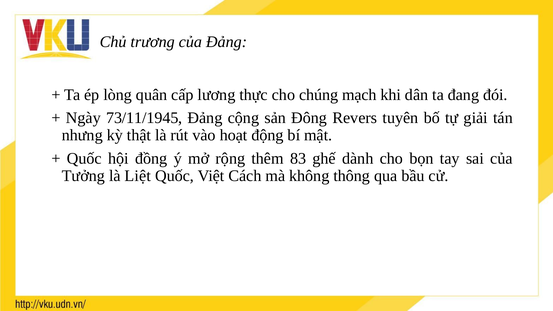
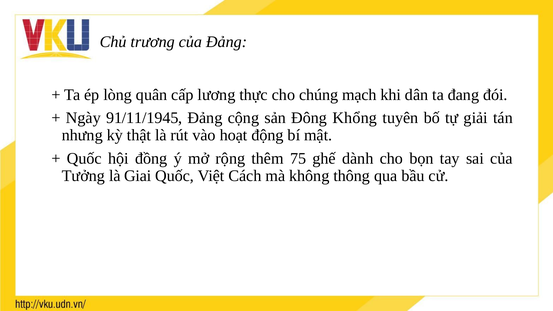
73/11/1945: 73/11/1945 -> 91/11/1945
Revers: Revers -> Khổng
83: 83 -> 75
Liệt: Liệt -> Giai
